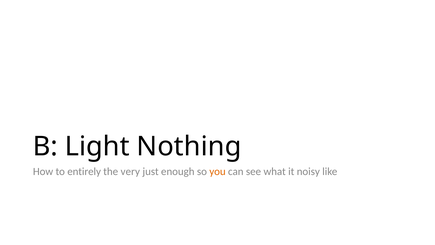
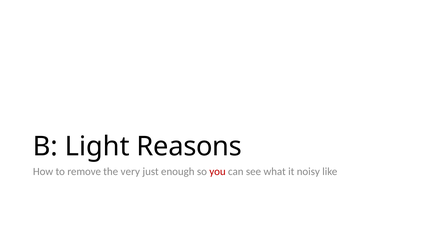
Nothing: Nothing -> Reasons
entirely: entirely -> remove
you colour: orange -> red
